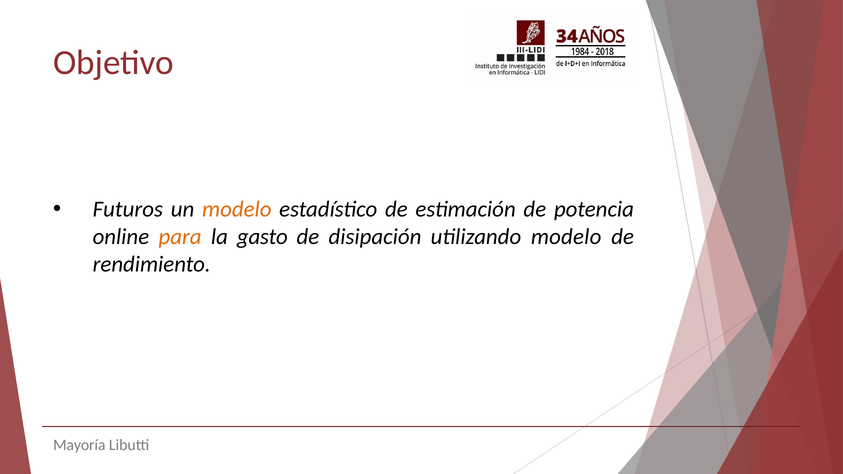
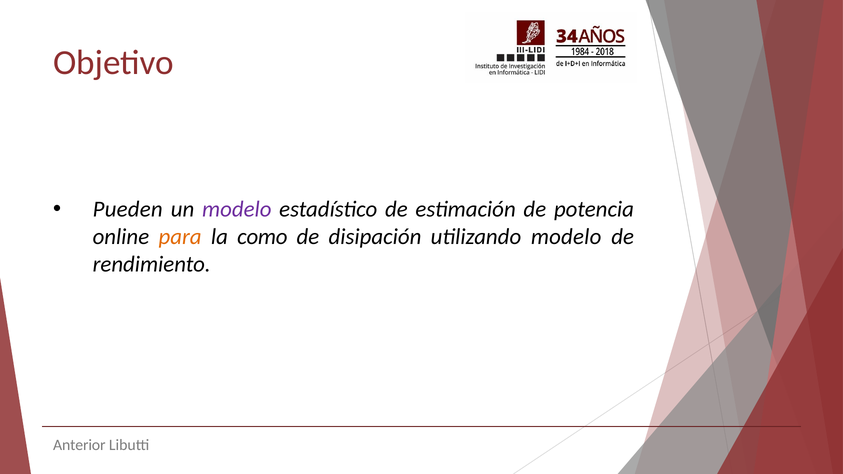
Futuros: Futuros -> Pueden
modelo at (237, 209) colour: orange -> purple
gasto: gasto -> como
Mayoría: Mayoría -> Anterior
